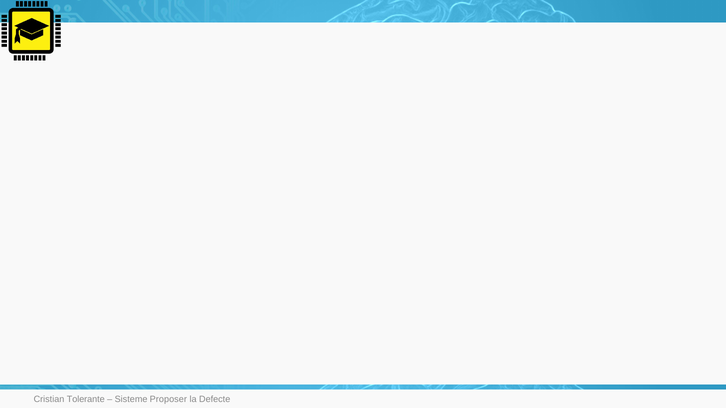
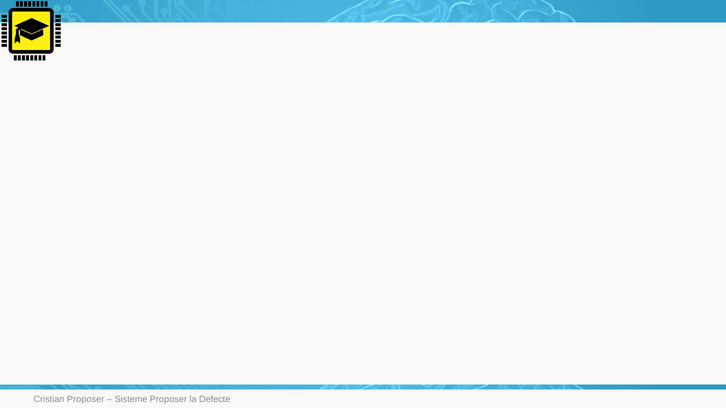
Cristian Tolerante: Tolerante -> Proposer
